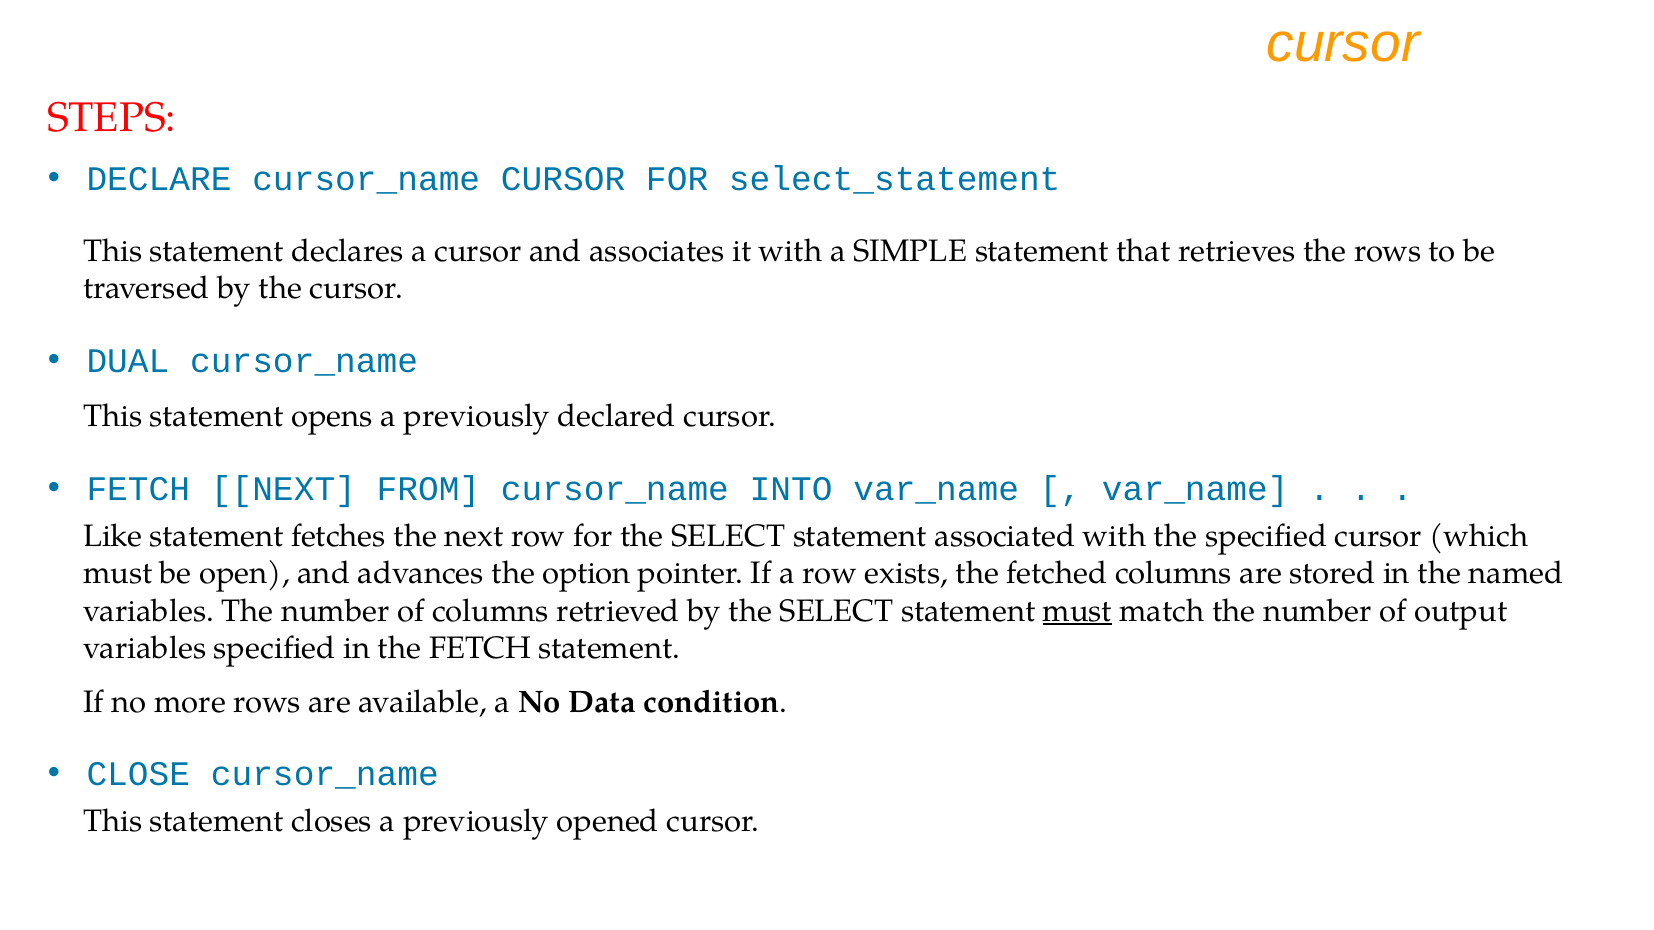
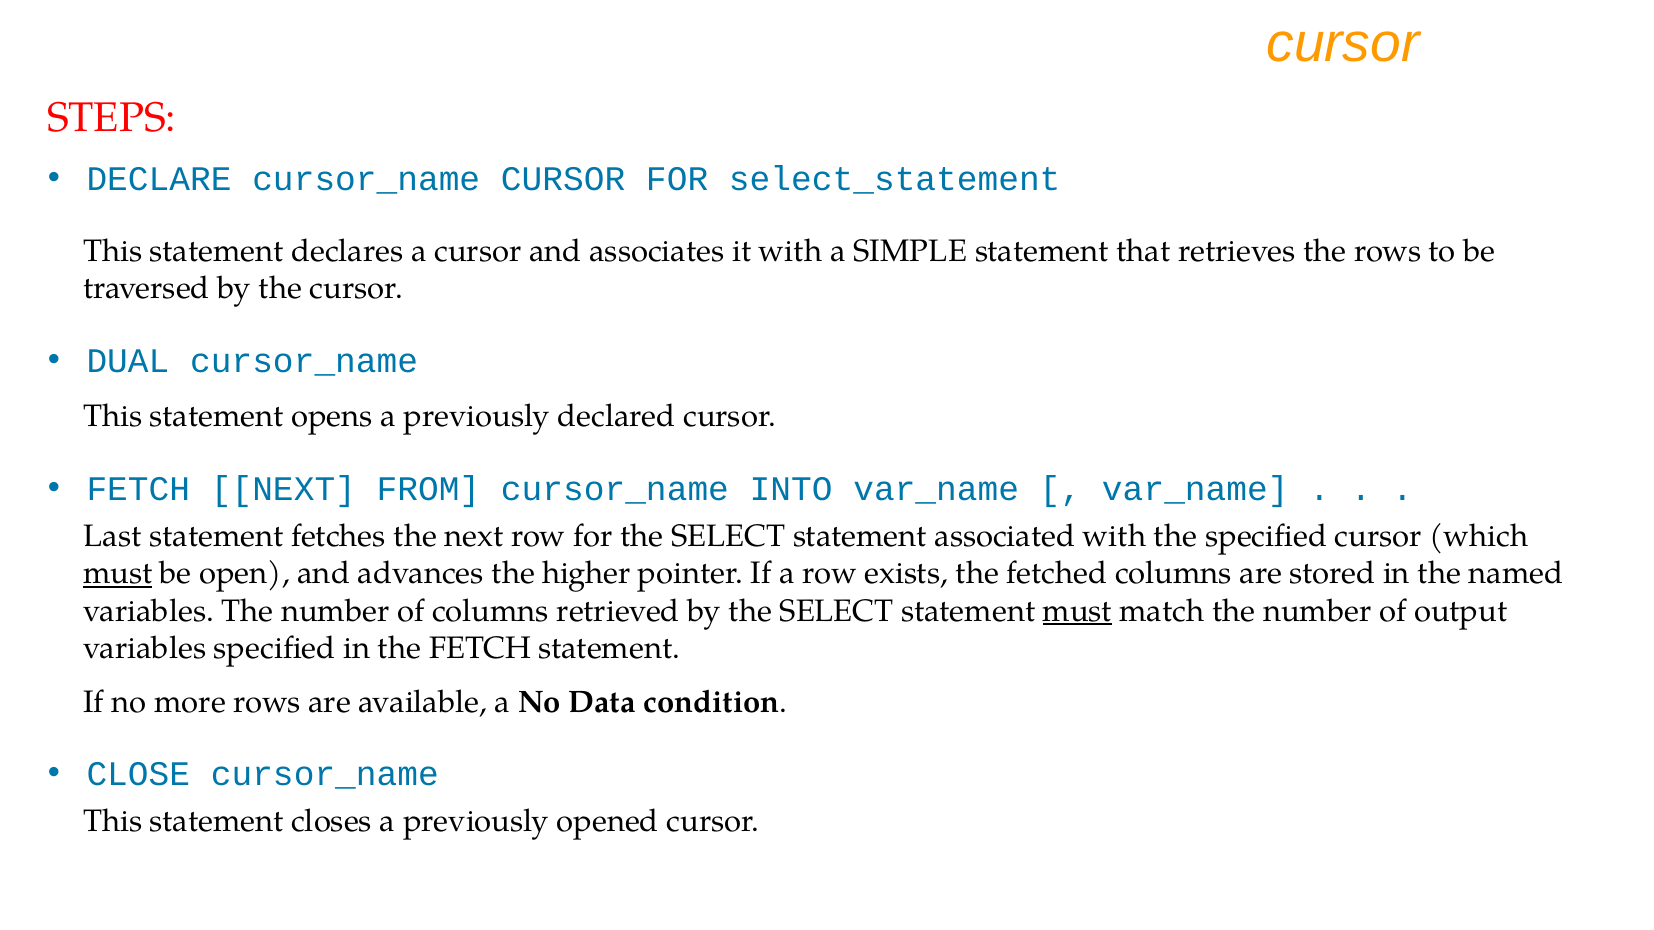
Like: Like -> Last
must at (118, 574) underline: none -> present
option: option -> higher
